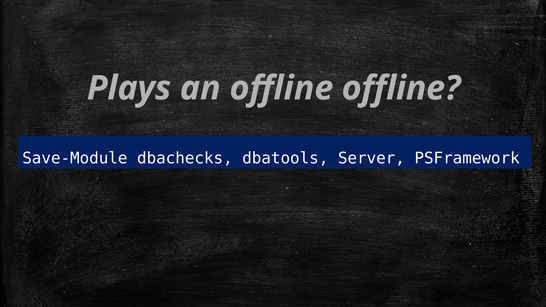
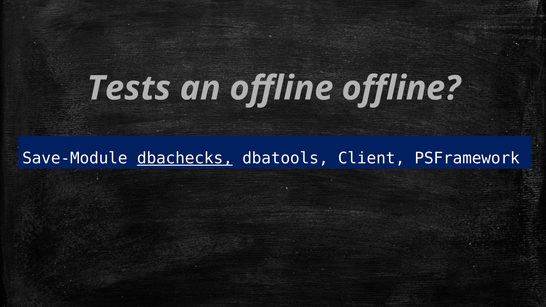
Plays: Plays -> Tests
dbachecks underline: none -> present
Server: Server -> Client
